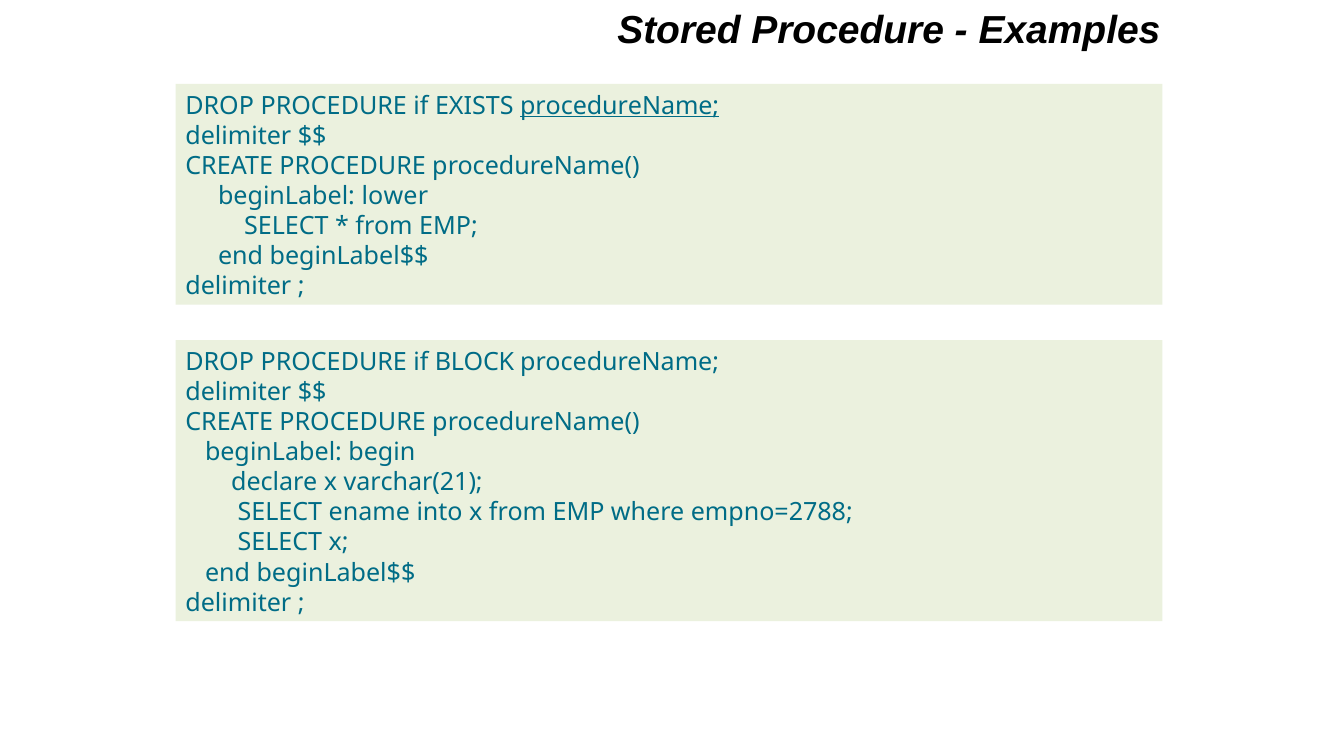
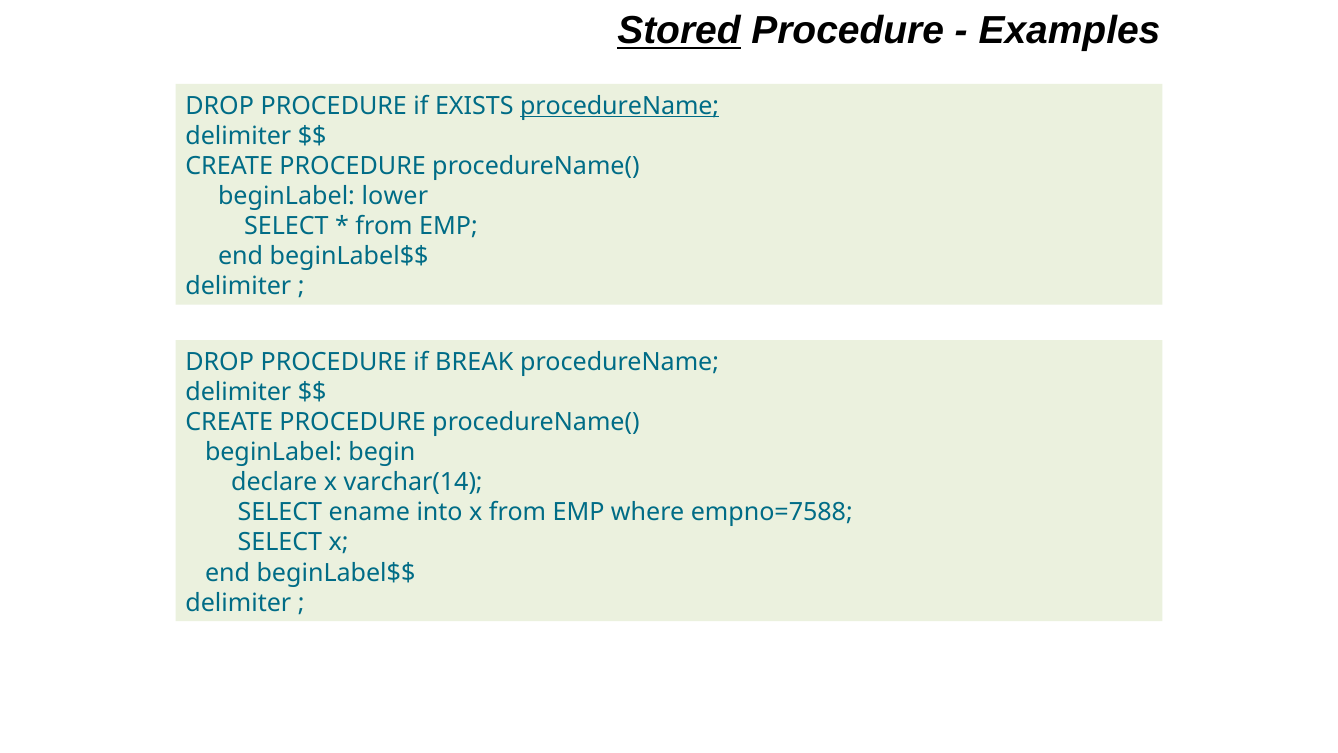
Stored underline: none -> present
BLOCK: BLOCK -> BREAK
varchar(21: varchar(21 -> varchar(14
empno=2788: empno=2788 -> empno=7588
